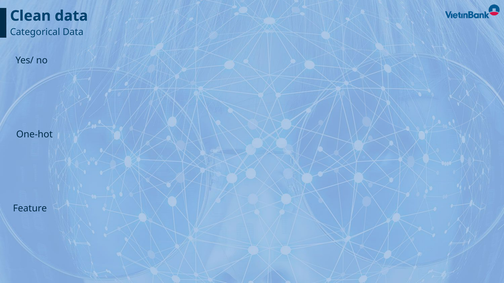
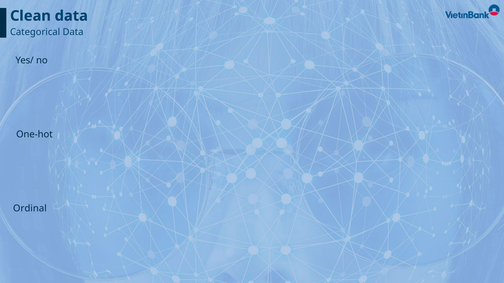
Feature: Feature -> Ordinal
